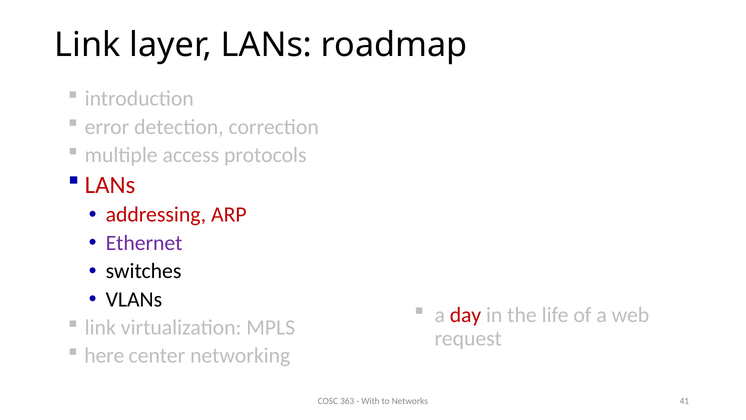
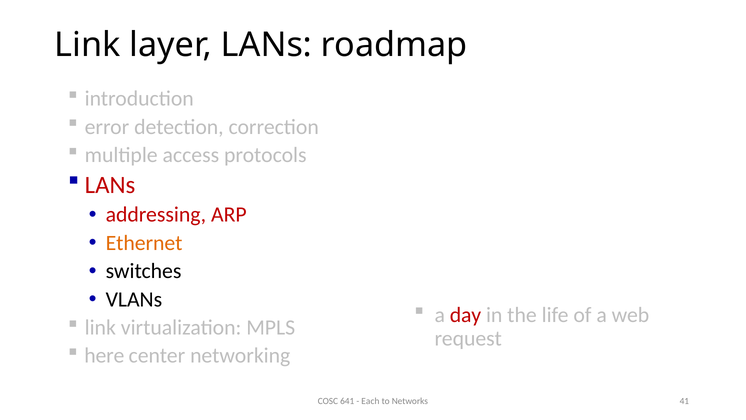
Ethernet colour: purple -> orange
363: 363 -> 641
With: With -> Each
